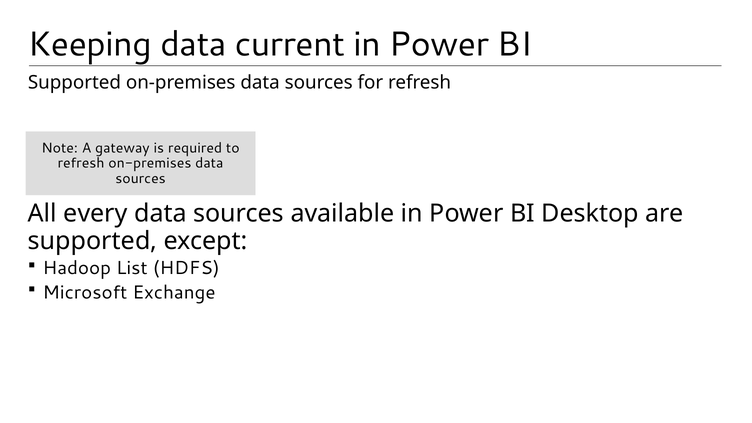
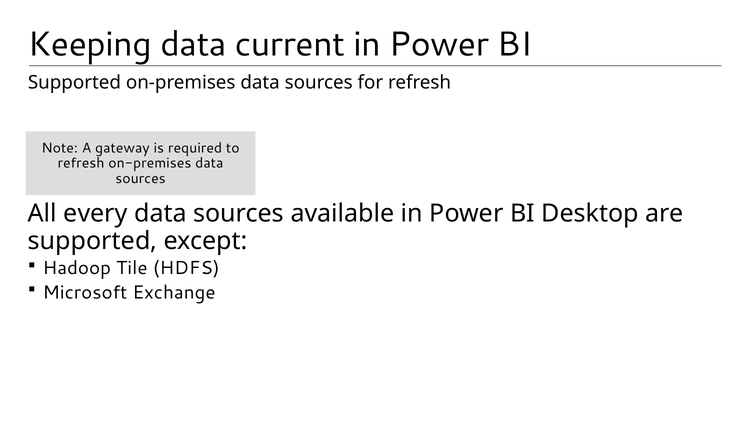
List: List -> Tile
